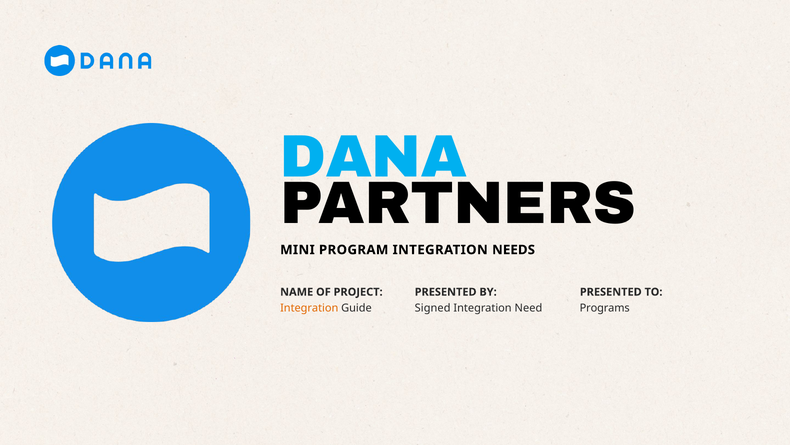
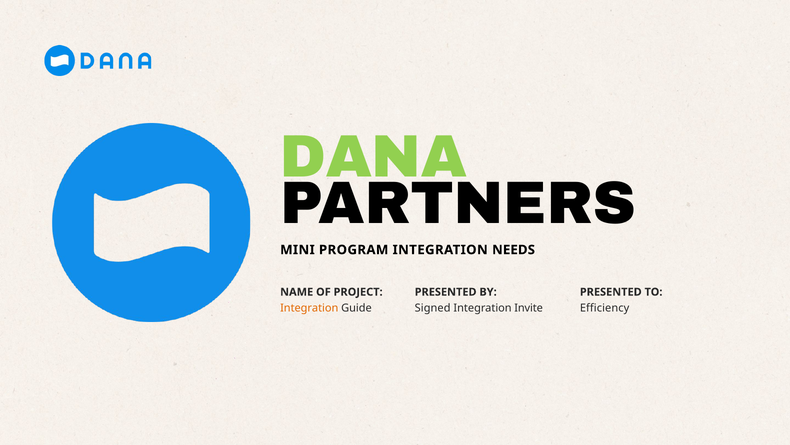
DANA colour: light blue -> light green
Need: Need -> Invite
Programs: Programs -> Efficiency
